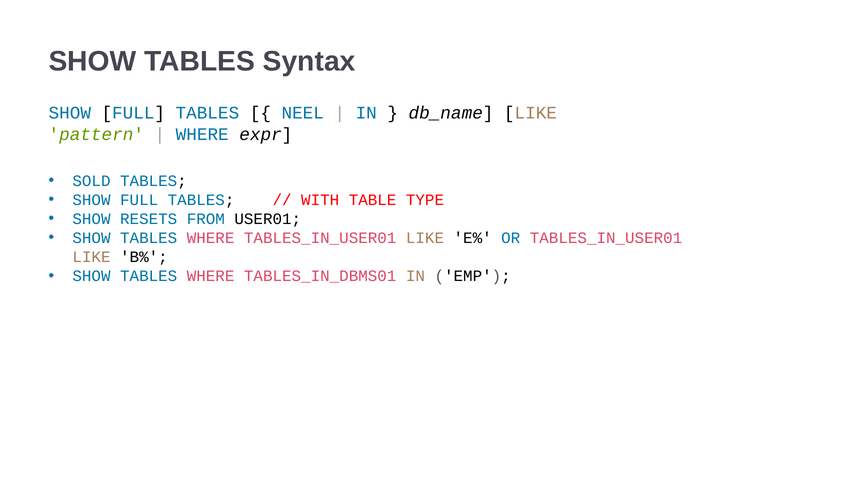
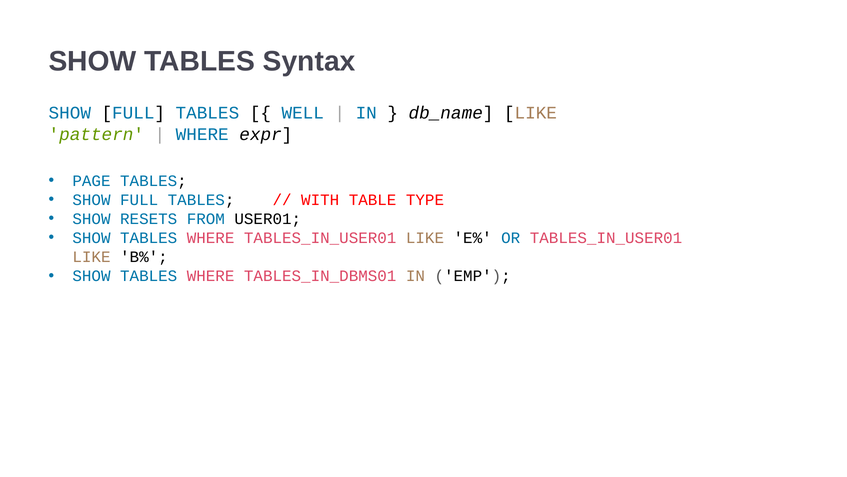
NEEL: NEEL -> WELL
SOLD: SOLD -> PAGE
